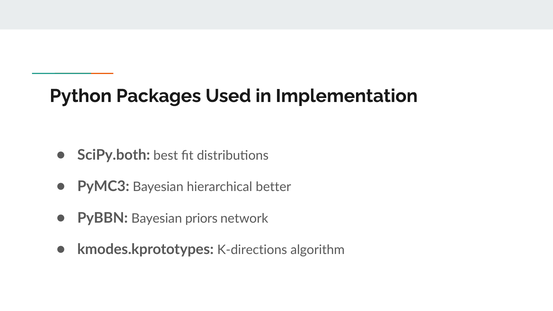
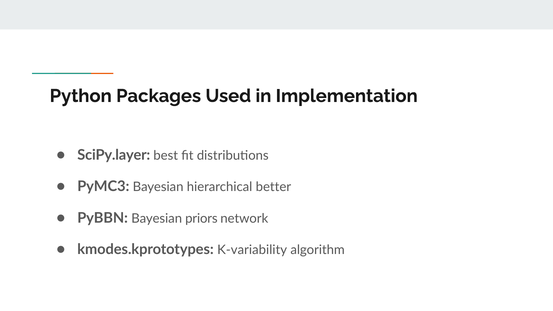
SciPy.both: SciPy.both -> SciPy.layer
K-directions: K-directions -> K-variability
